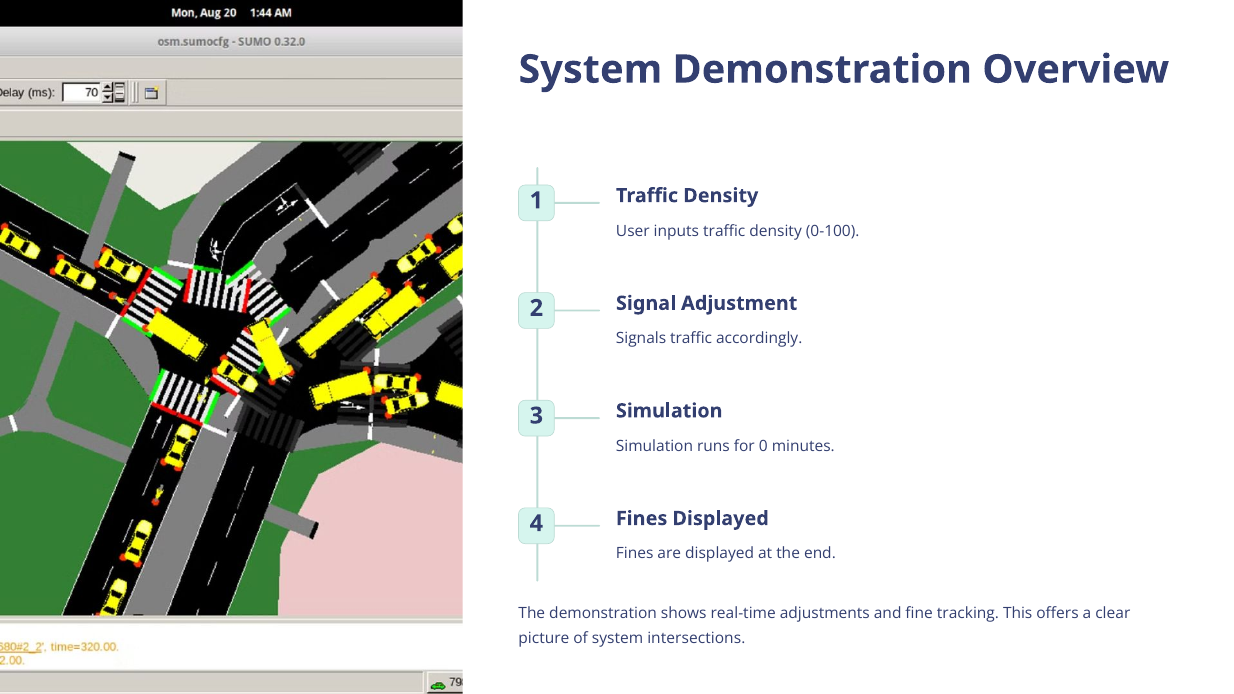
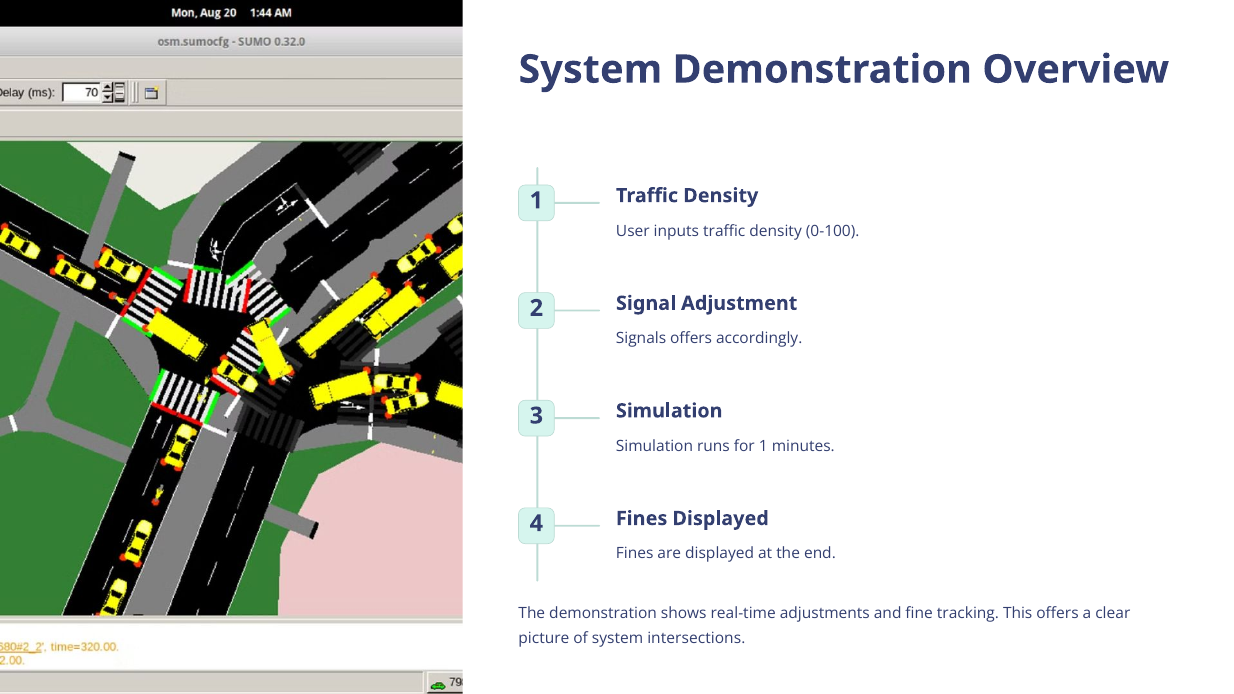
Signals traffic: traffic -> offers
for 0: 0 -> 1
